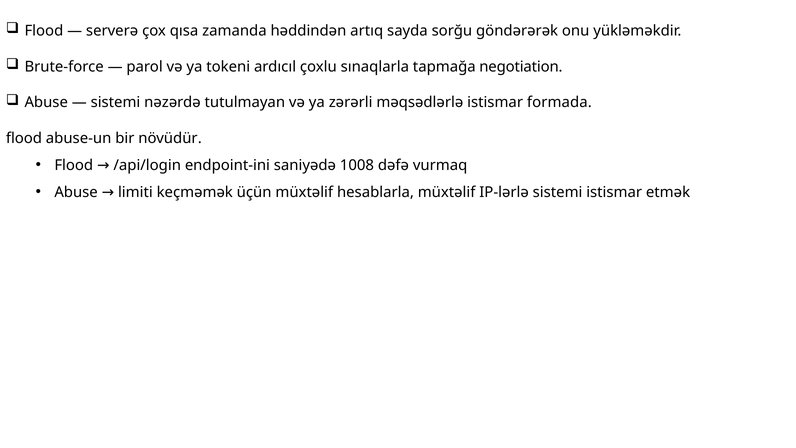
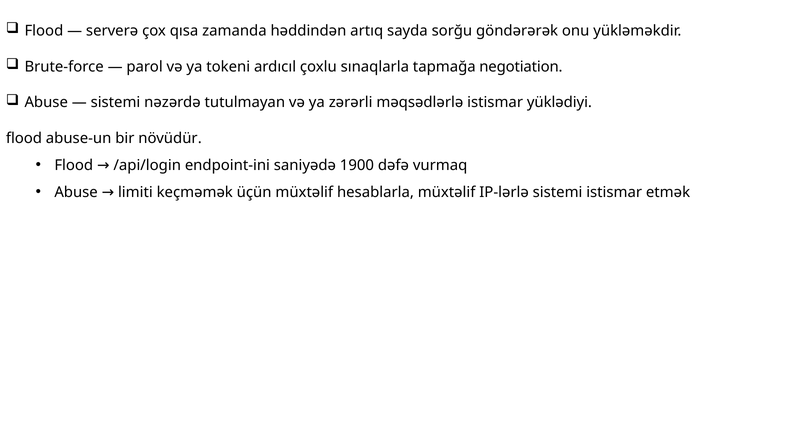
formada: formada -> yüklədiyi
1008: 1008 -> 1900
